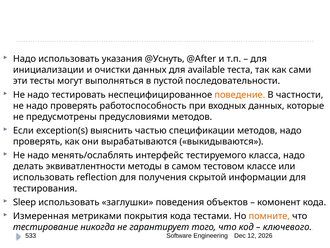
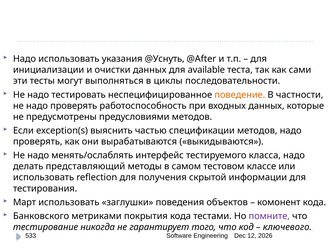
пустой: пустой -> циклы
эквиватлентности: эквиватлентности -> представляющий
Sleep: Sleep -> Март
Измеренная: Измеренная -> Банковского
помните colour: orange -> purple
